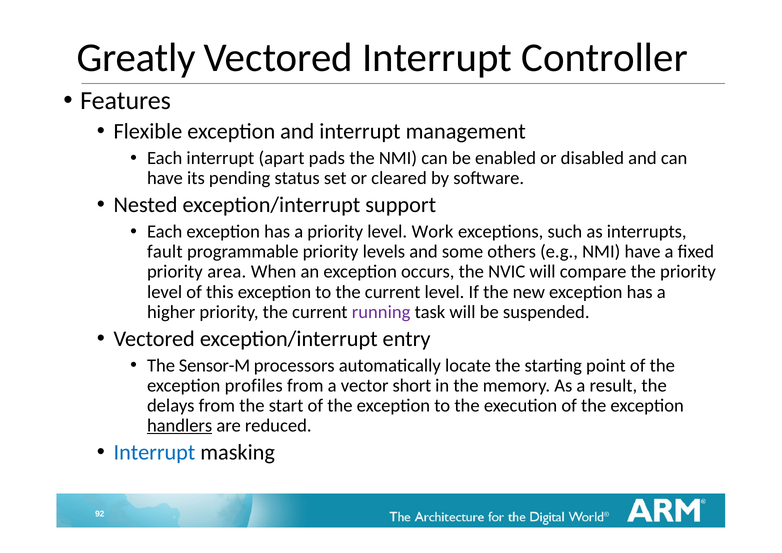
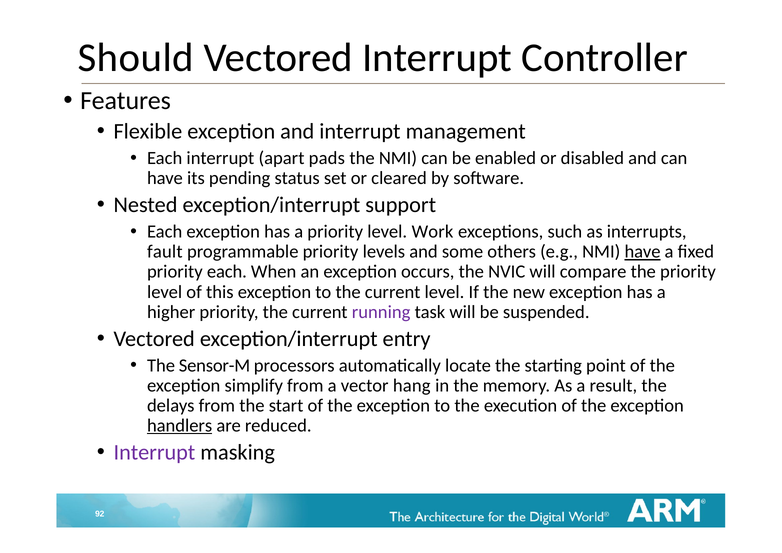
Greatly: Greatly -> Should
have at (643, 252) underline: none -> present
priority area: area -> each
profiles: profiles -> simplify
short: short -> hang
Interrupt at (154, 452) colour: blue -> purple
